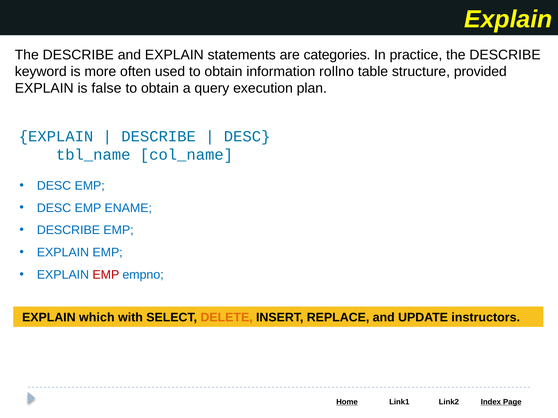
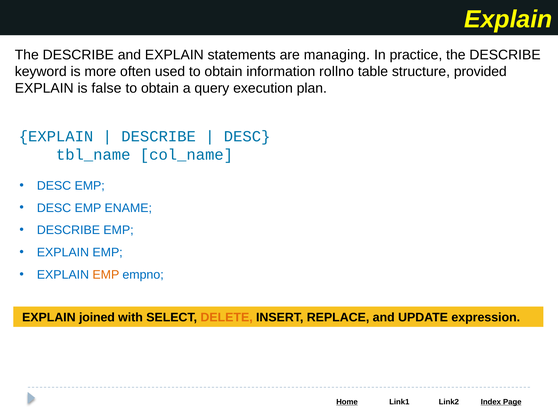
categories: categories -> managing
EMP at (106, 275) colour: red -> orange
which: which -> joined
instructors: instructors -> expression
